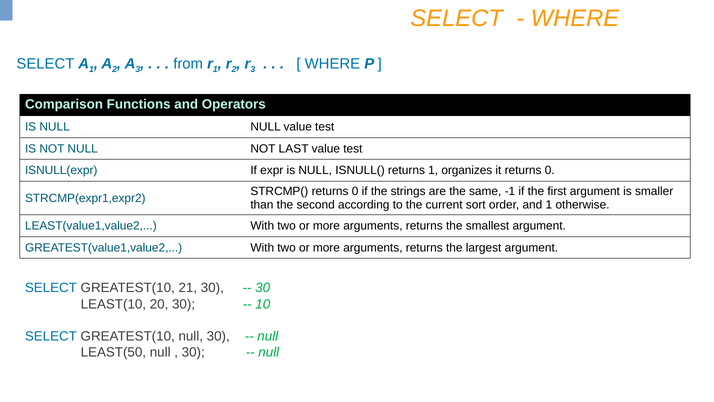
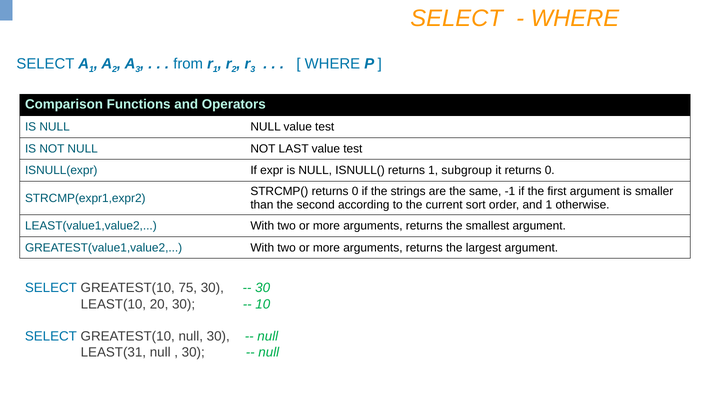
organizes: organizes -> subgroup
21: 21 -> 75
LEAST(50: LEAST(50 -> LEAST(31
